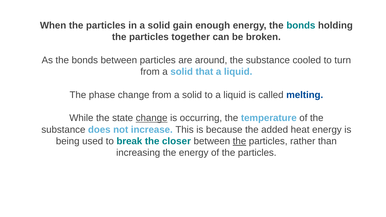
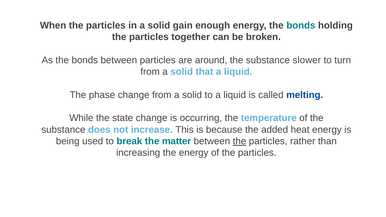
cooled: cooled -> slower
change at (152, 118) underline: present -> none
closer: closer -> matter
